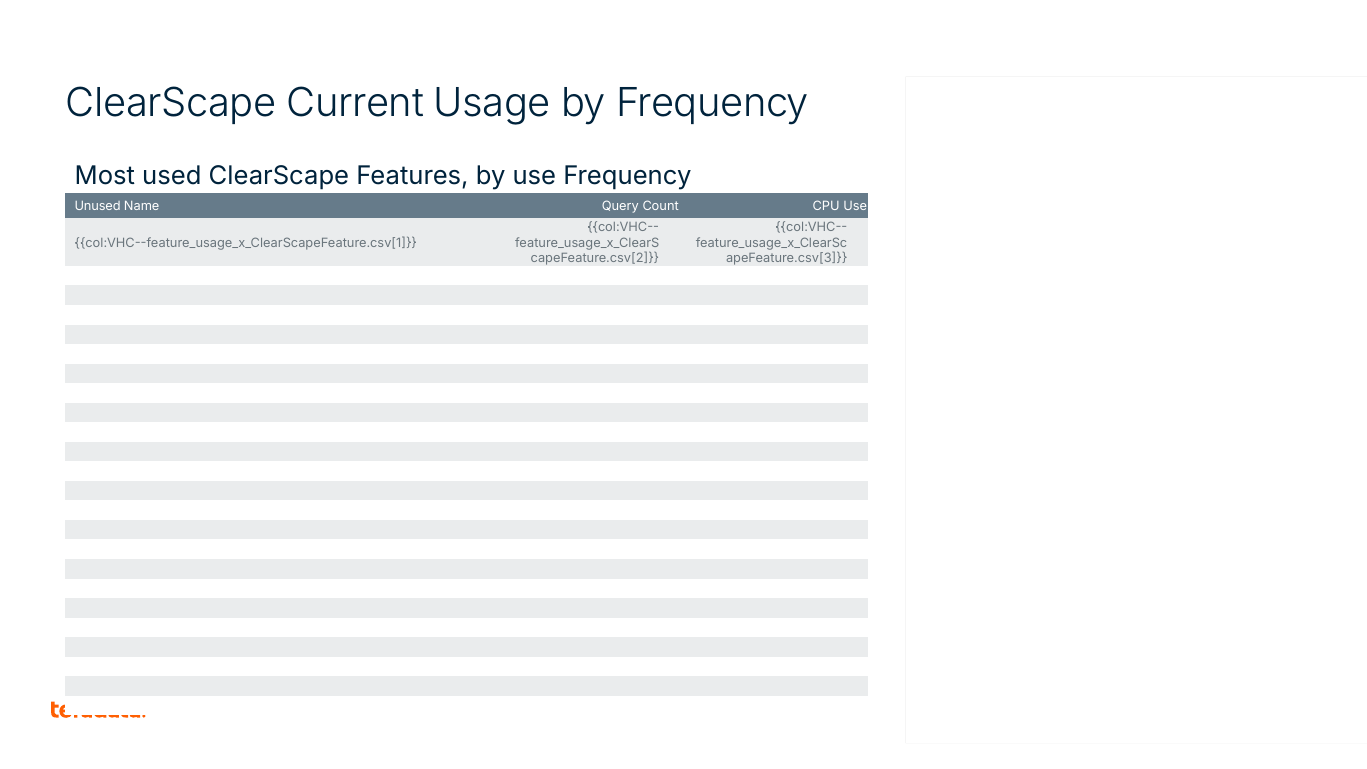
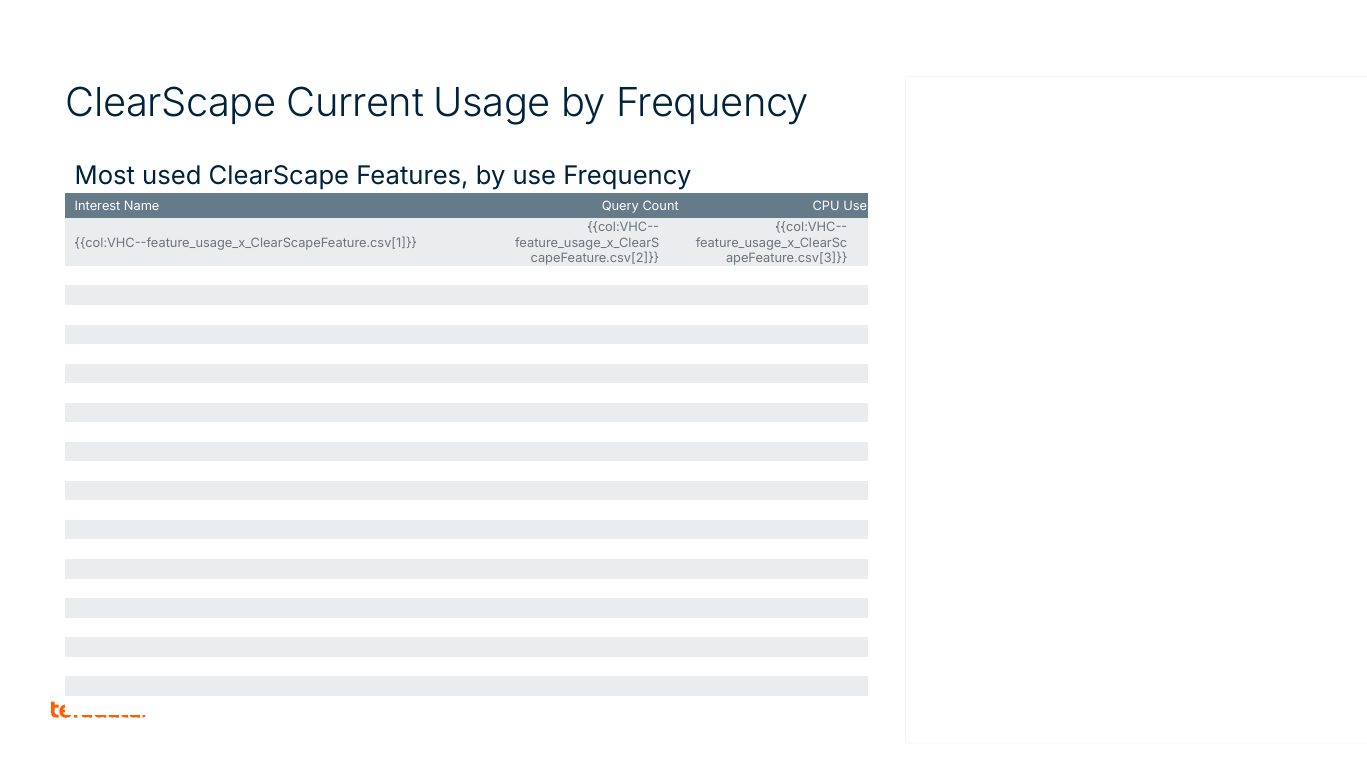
Unused: Unused -> Interest
